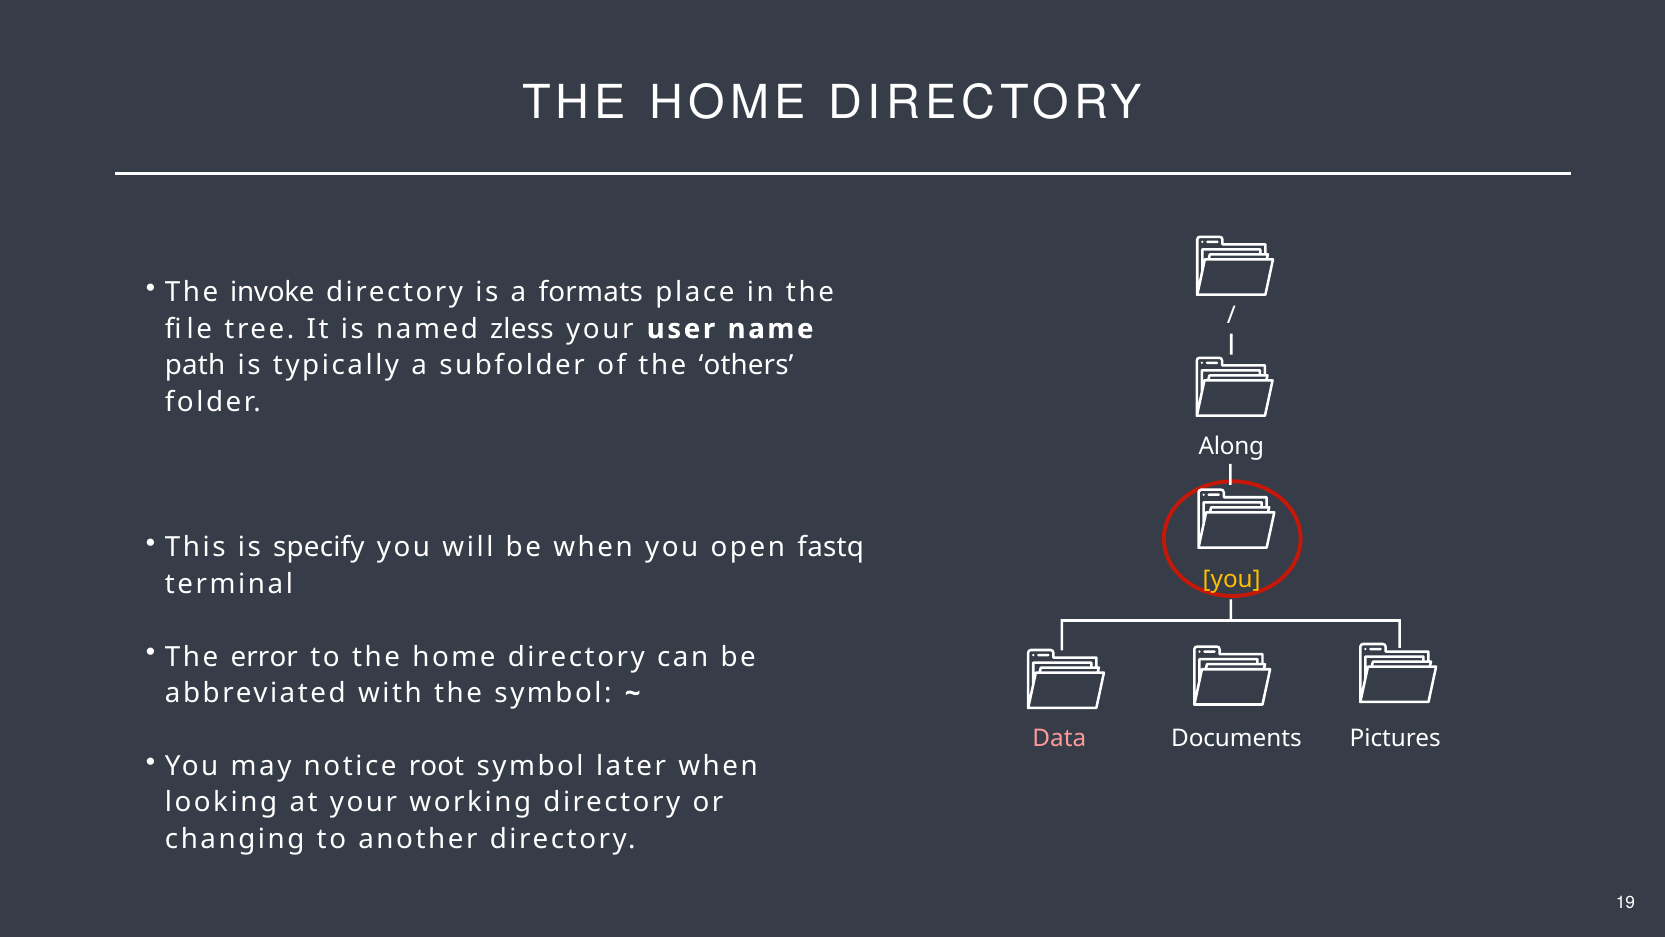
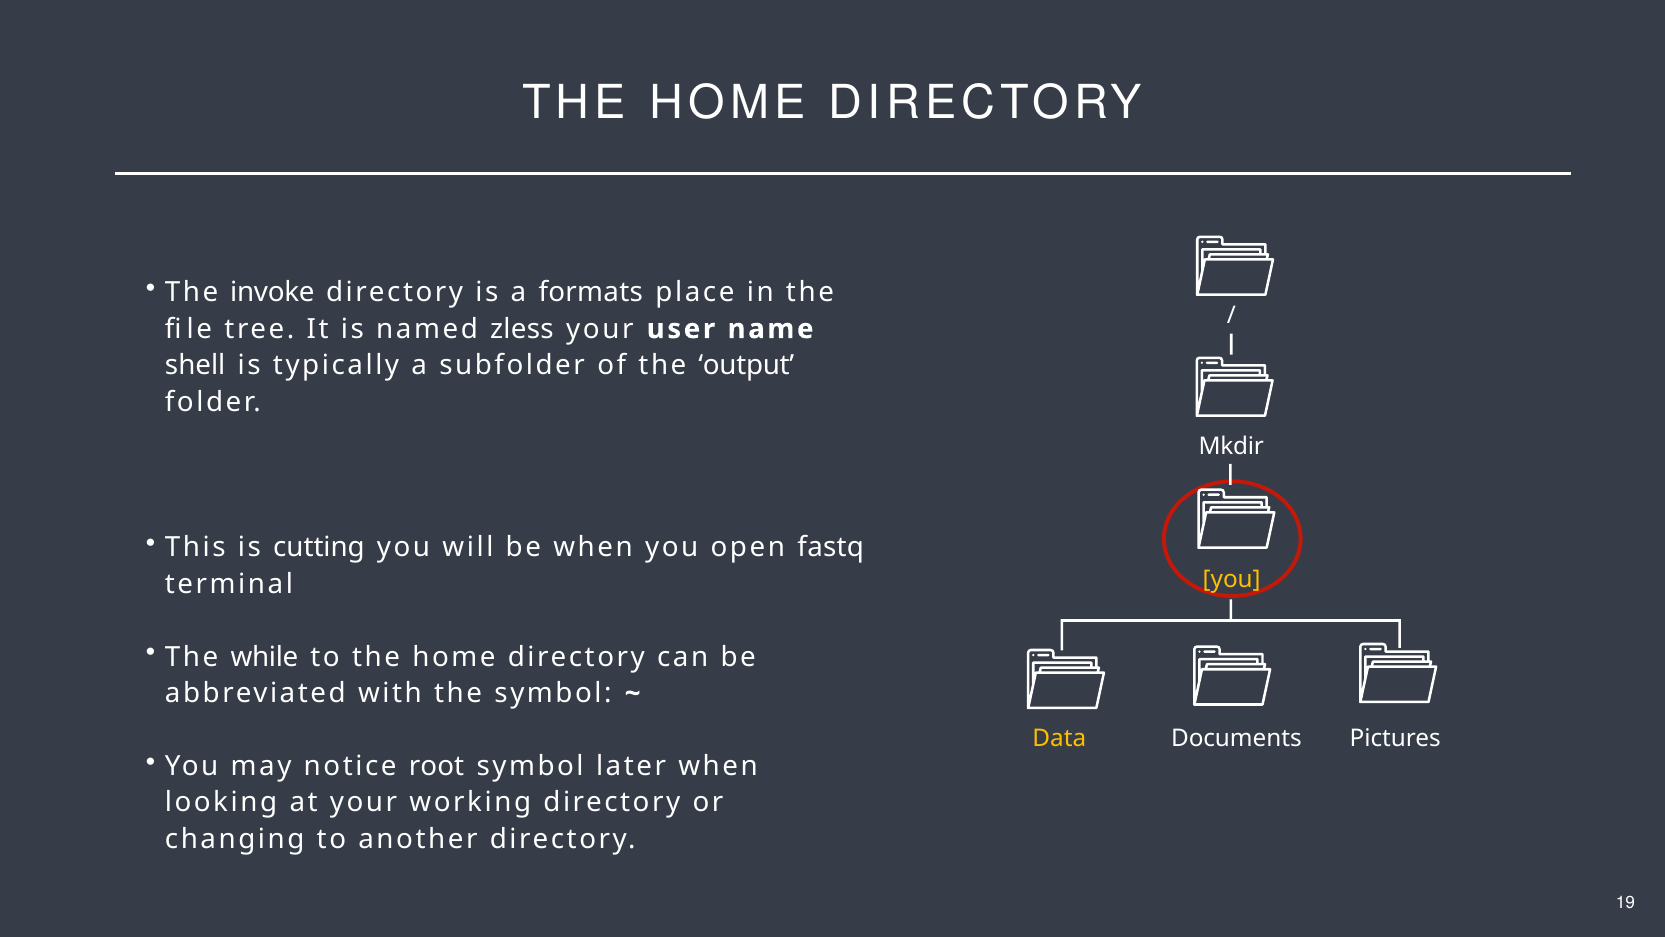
path: path -> shell
others: others -> output
Along: Along -> Mkdir
specify: specify -> cutting
error: error -> while
Data colour: pink -> yellow
